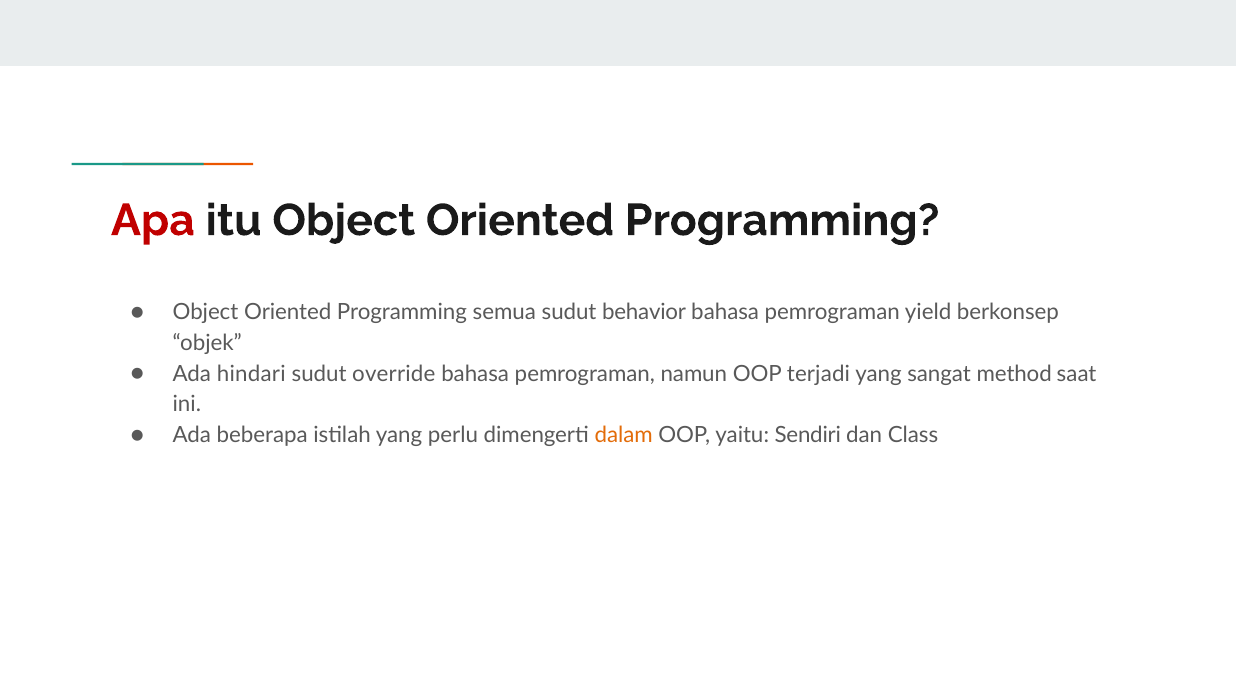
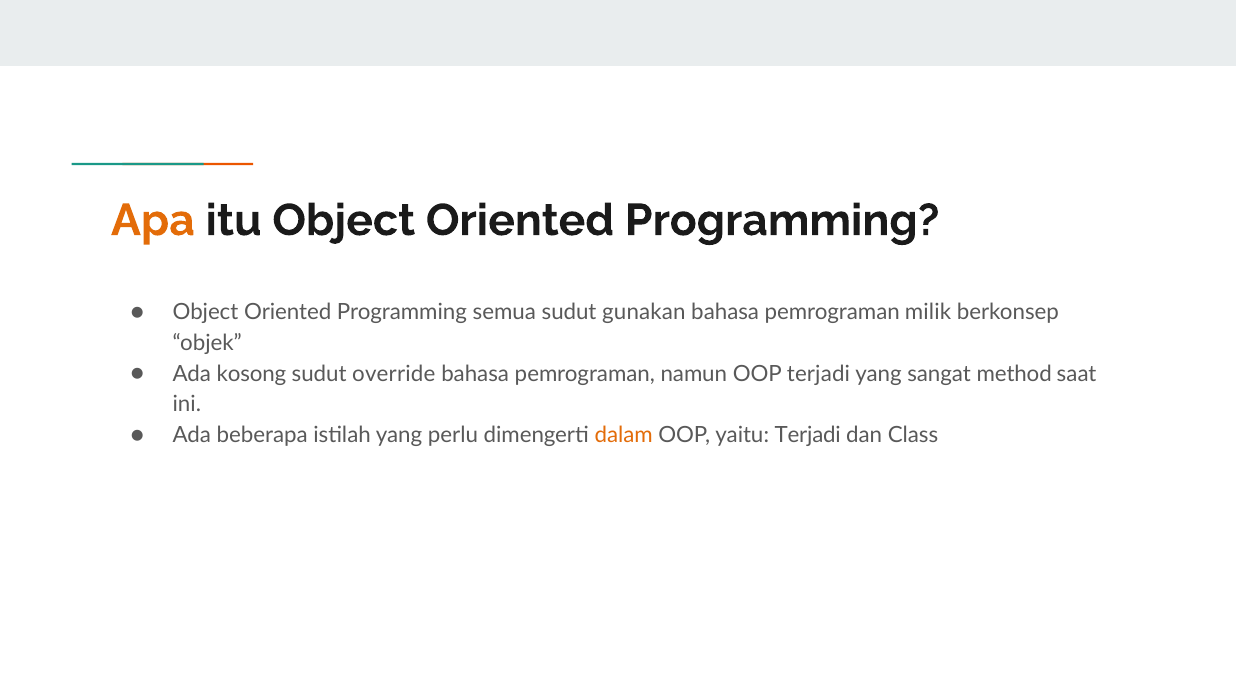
Apa colour: red -> orange
behavior: behavior -> gunakan
yield: yield -> milik
hindari: hindari -> kosong
yaitu Sendiri: Sendiri -> Terjadi
